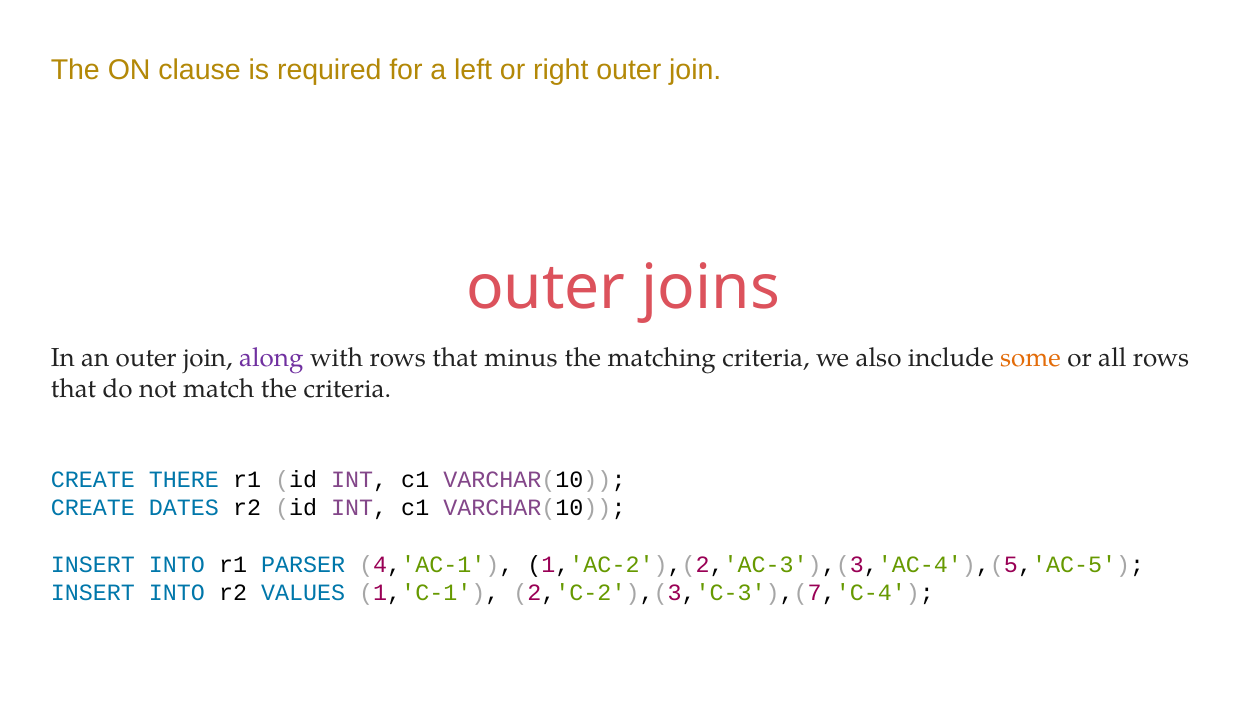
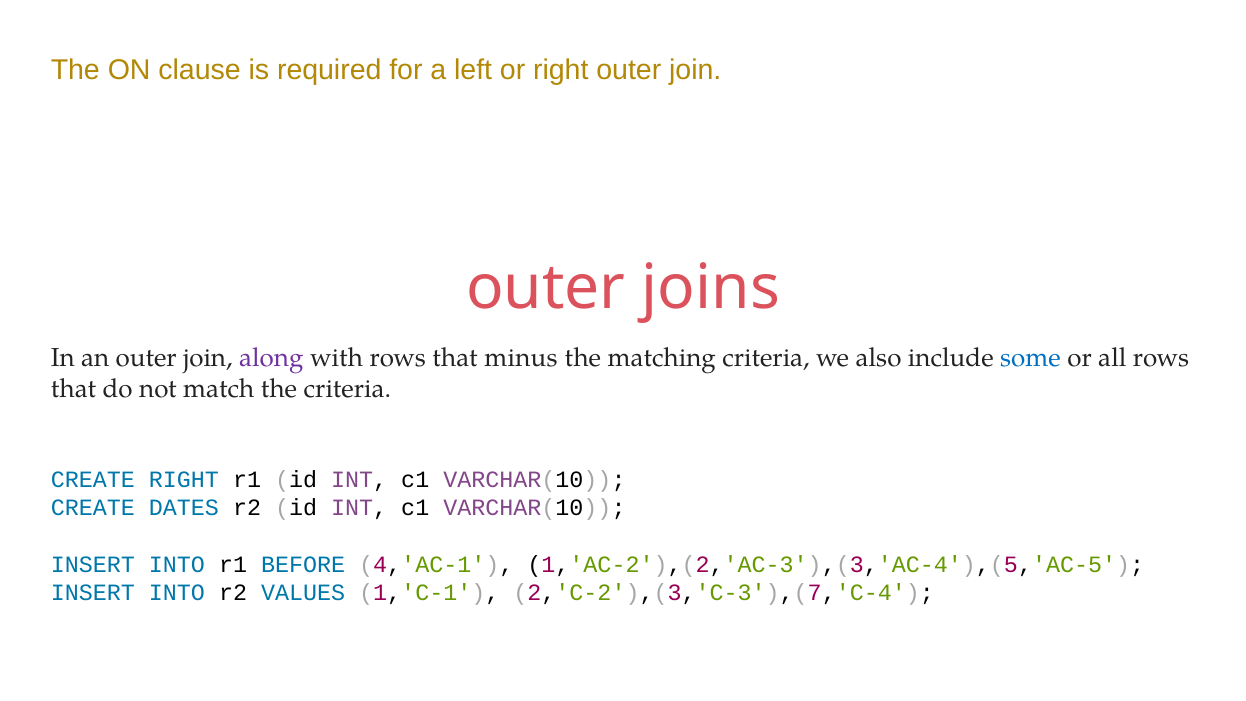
some colour: orange -> blue
CREATE THERE: THERE -> RIGHT
PARSER: PARSER -> BEFORE
